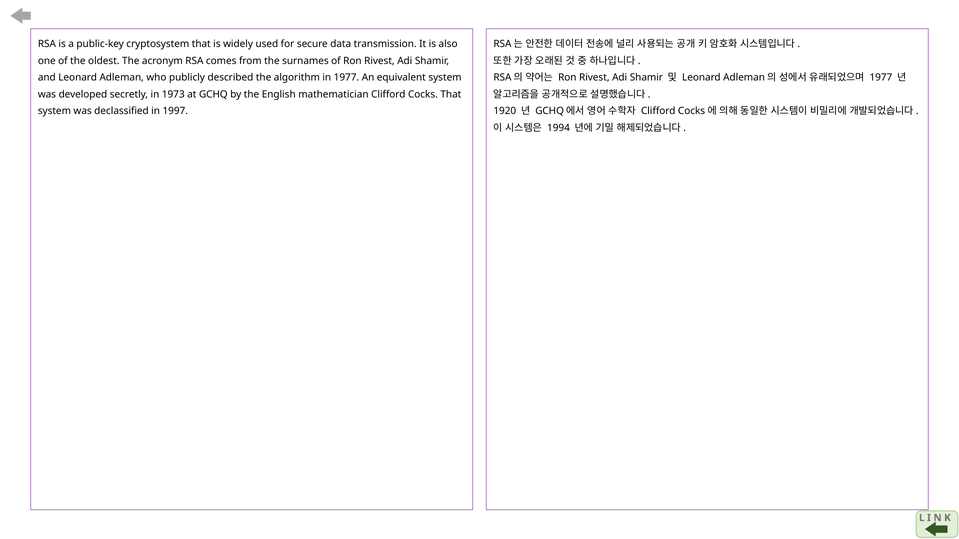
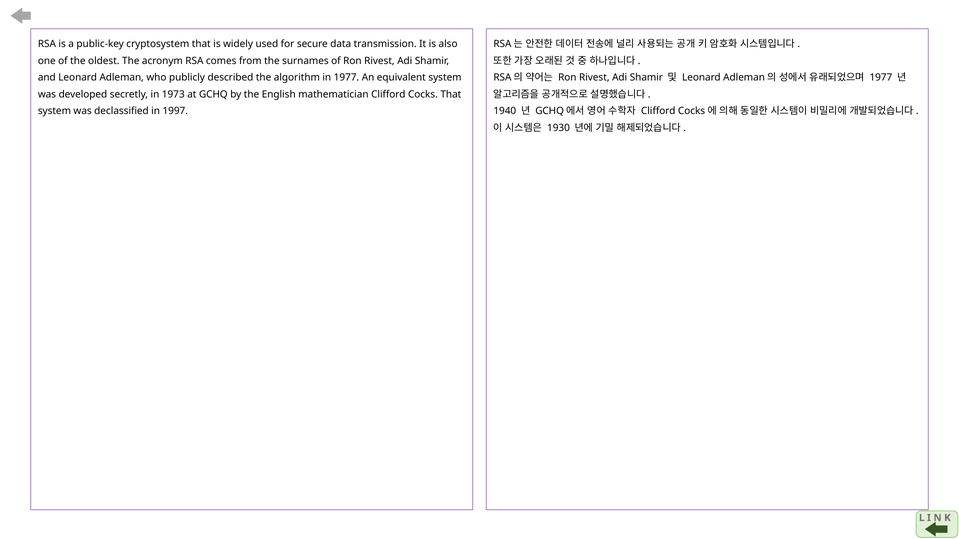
1920: 1920 -> 1940
1994: 1994 -> 1930
